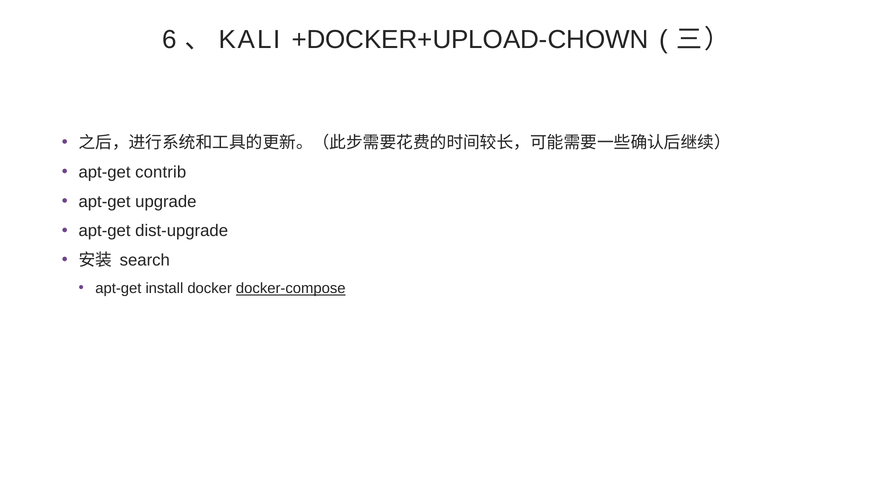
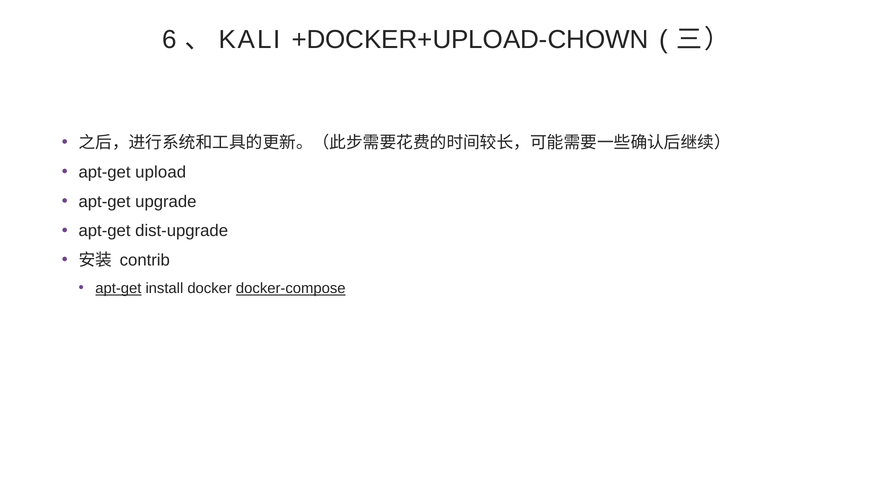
contrib: contrib -> upload
search: search -> contrib
apt-get at (118, 288) underline: none -> present
